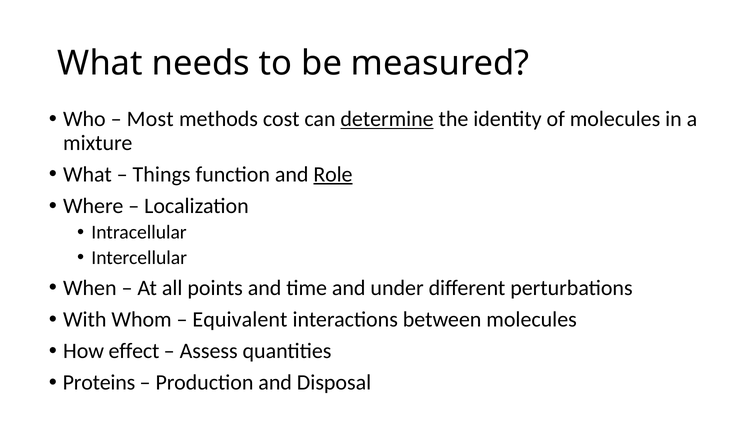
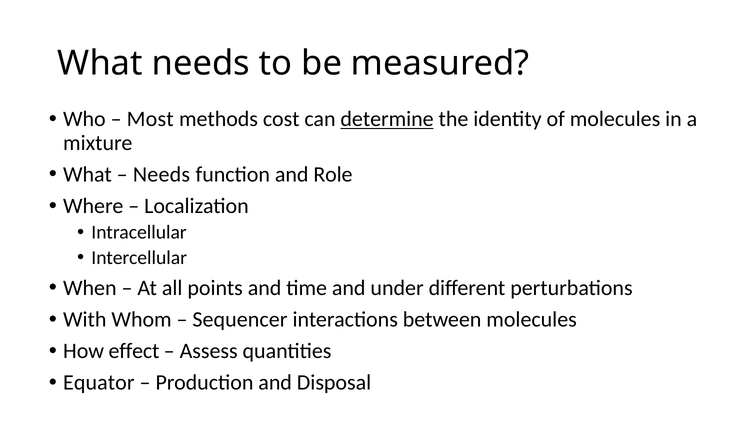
Things at (162, 175): Things -> Needs
Role underline: present -> none
Equivalent: Equivalent -> Sequencer
Proteins: Proteins -> Equator
